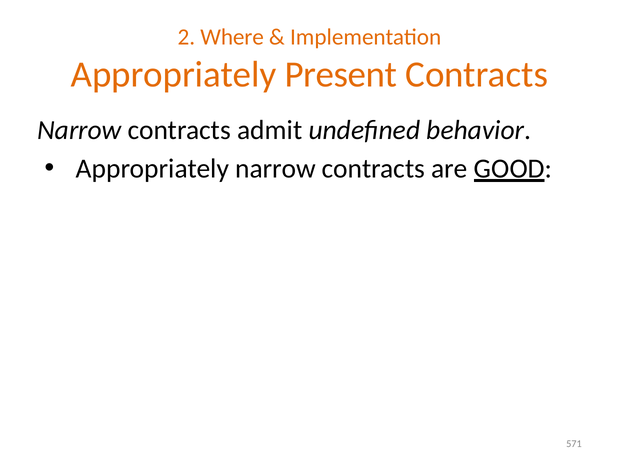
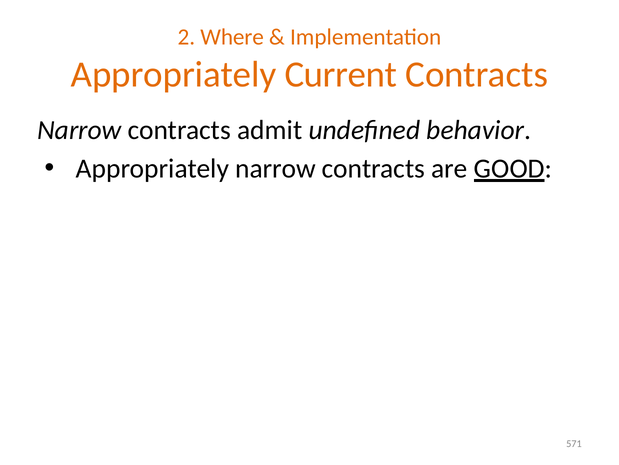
Present: Present -> Current
